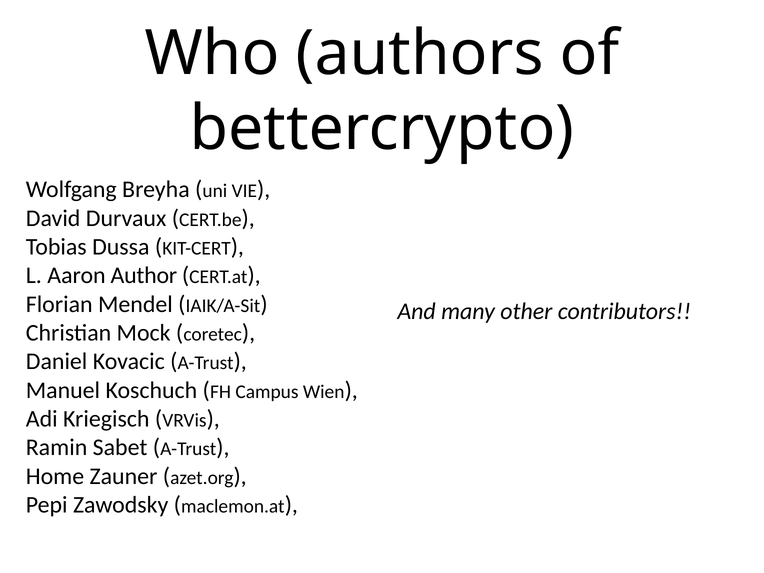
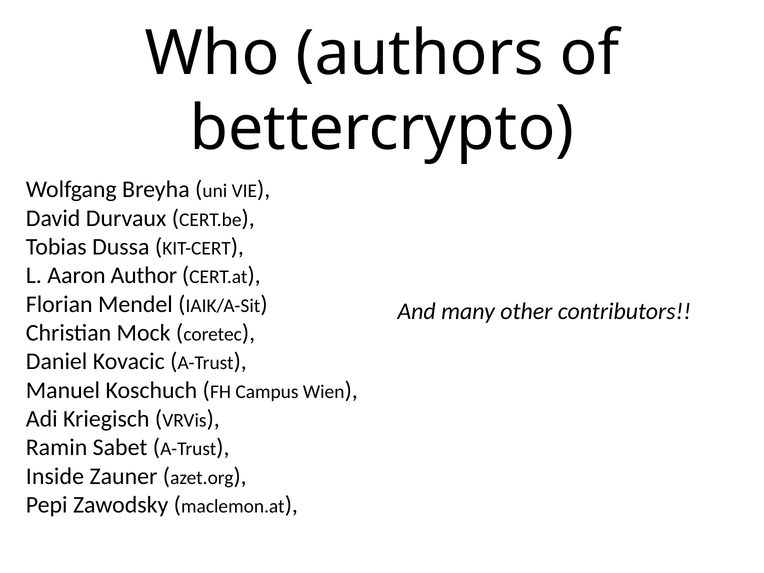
Home: Home -> Inside
